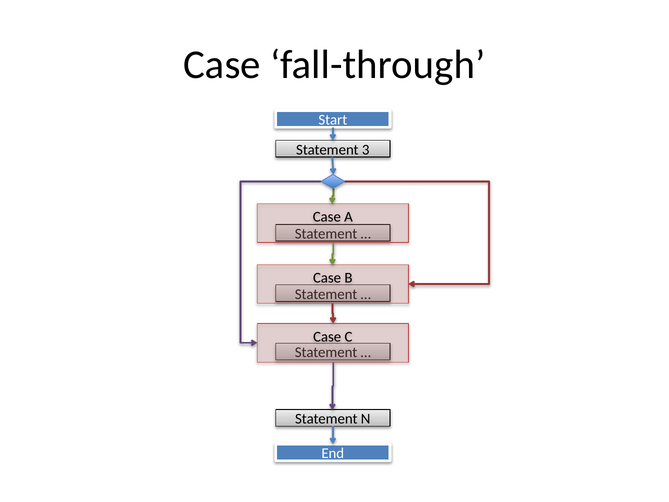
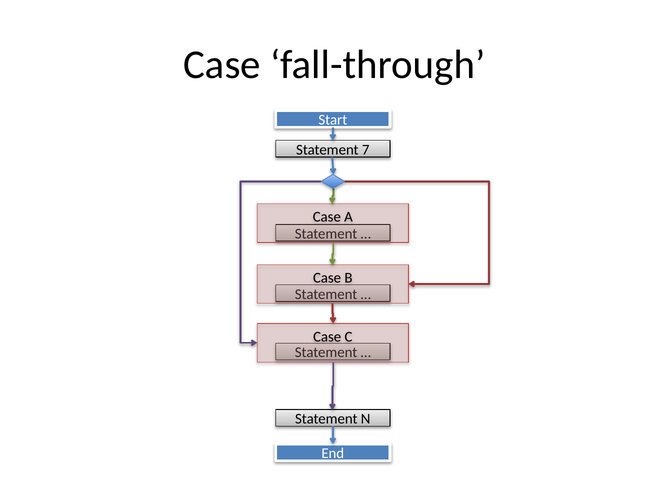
3: 3 -> 7
